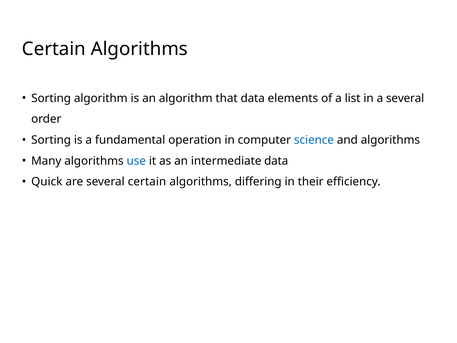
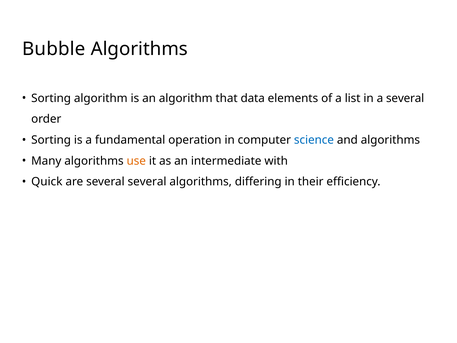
Certain at (54, 49): Certain -> Bubble
use colour: blue -> orange
intermediate data: data -> with
several certain: certain -> several
